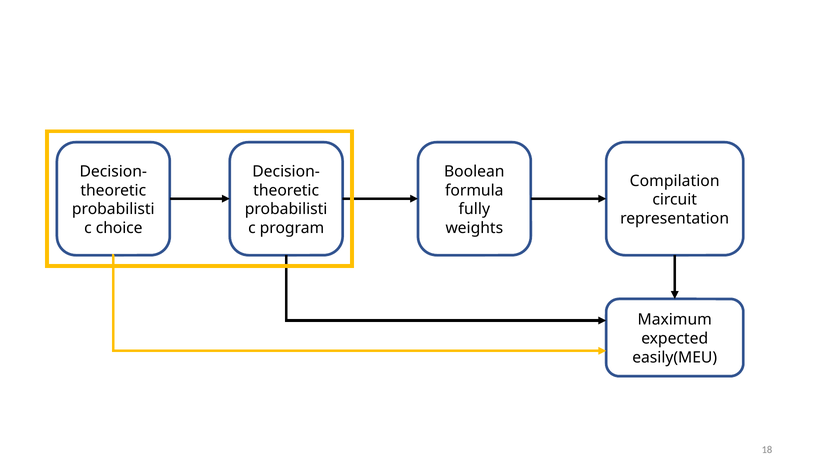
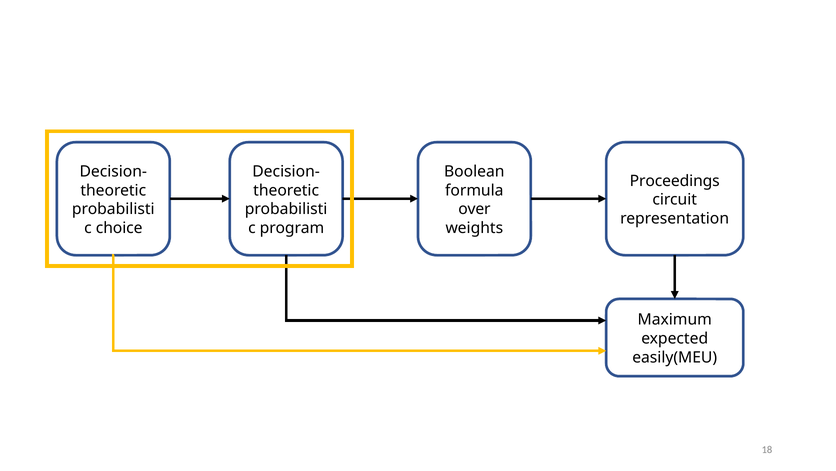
Compilation: Compilation -> Proceedings
fully: fully -> over
